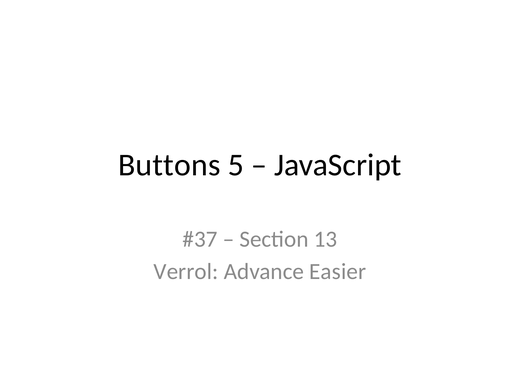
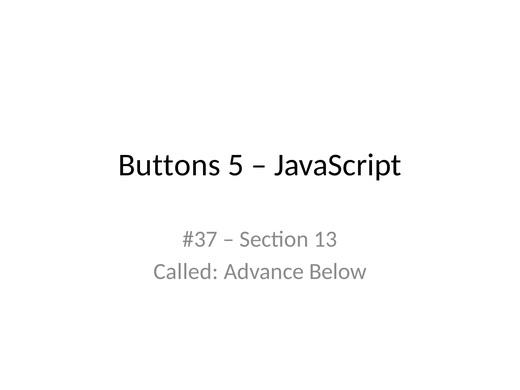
Verrol: Verrol -> Called
Easier: Easier -> Below
